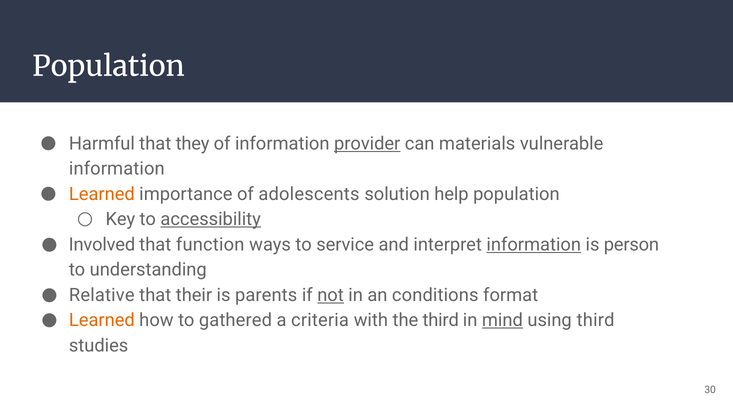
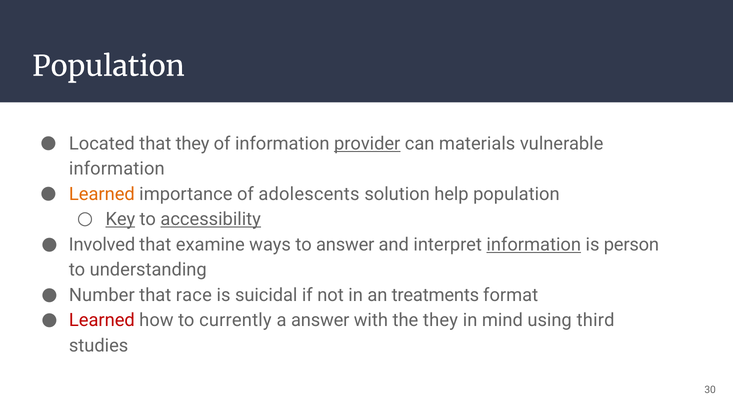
Harmful: Harmful -> Located
Key underline: none -> present
function: function -> examine
to service: service -> answer
Relative: Relative -> Number
their: their -> race
parents: parents -> suicidal
not underline: present -> none
conditions: conditions -> treatments
Learned at (102, 321) colour: orange -> red
gathered: gathered -> currently
a criteria: criteria -> answer
the third: third -> they
mind underline: present -> none
